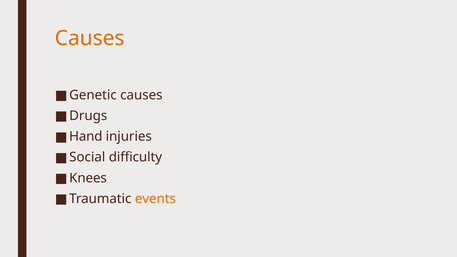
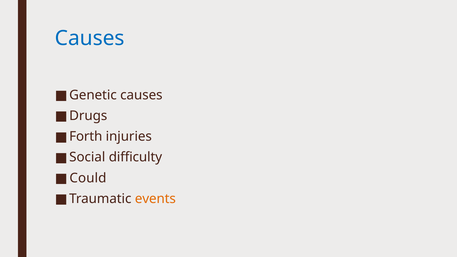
Causes at (90, 38) colour: orange -> blue
Hand: Hand -> Forth
Knees: Knees -> Could
